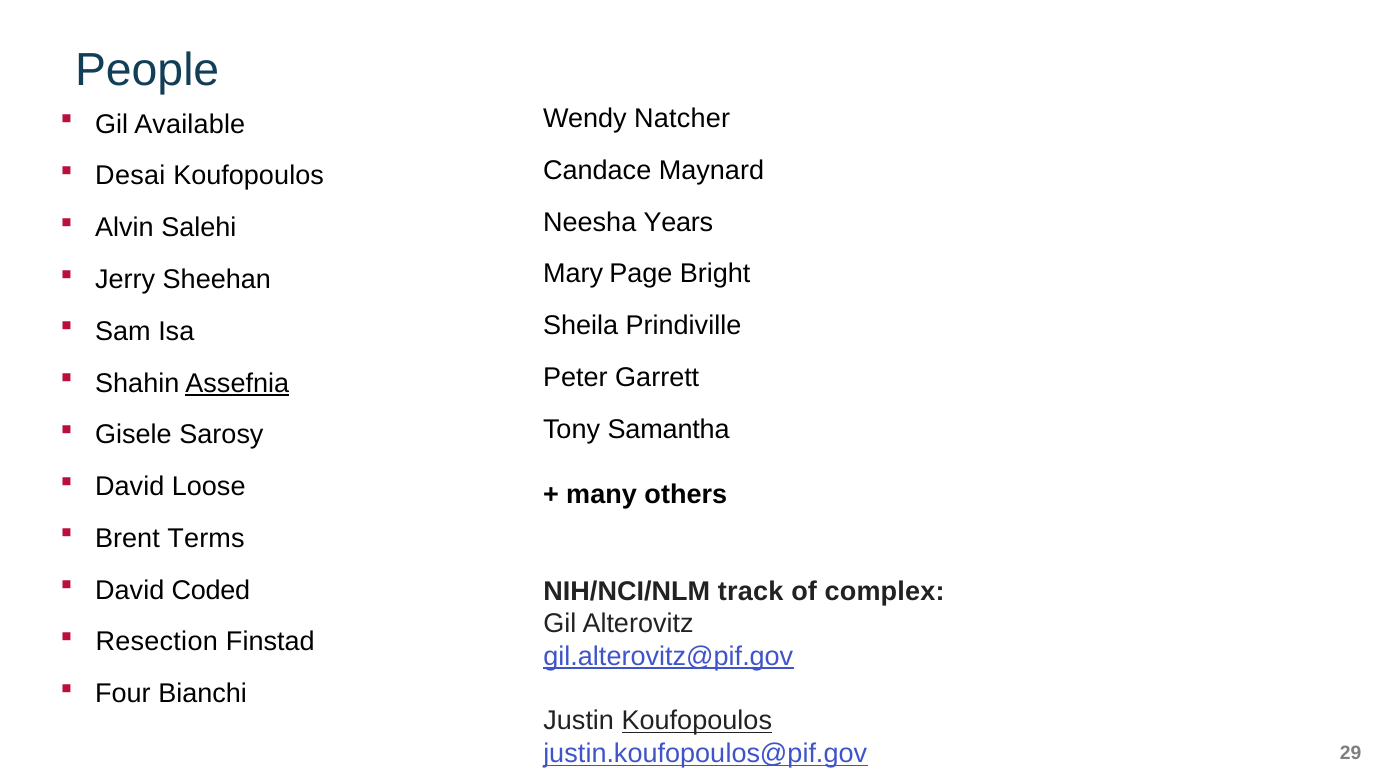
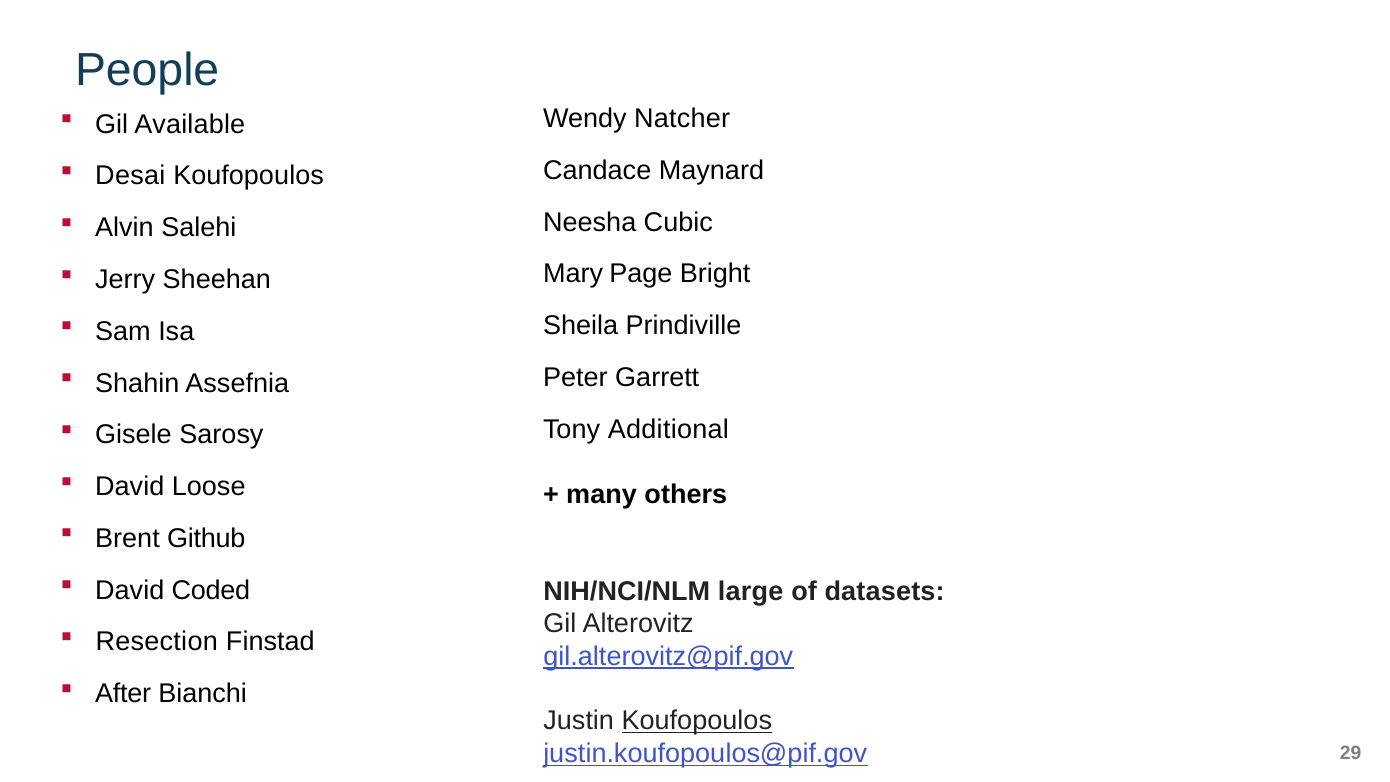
Years: Years -> Cubic
Assefnia underline: present -> none
Samantha: Samantha -> Additional
Terms: Terms -> Github
track: track -> large
complex: complex -> datasets
Four: Four -> After
